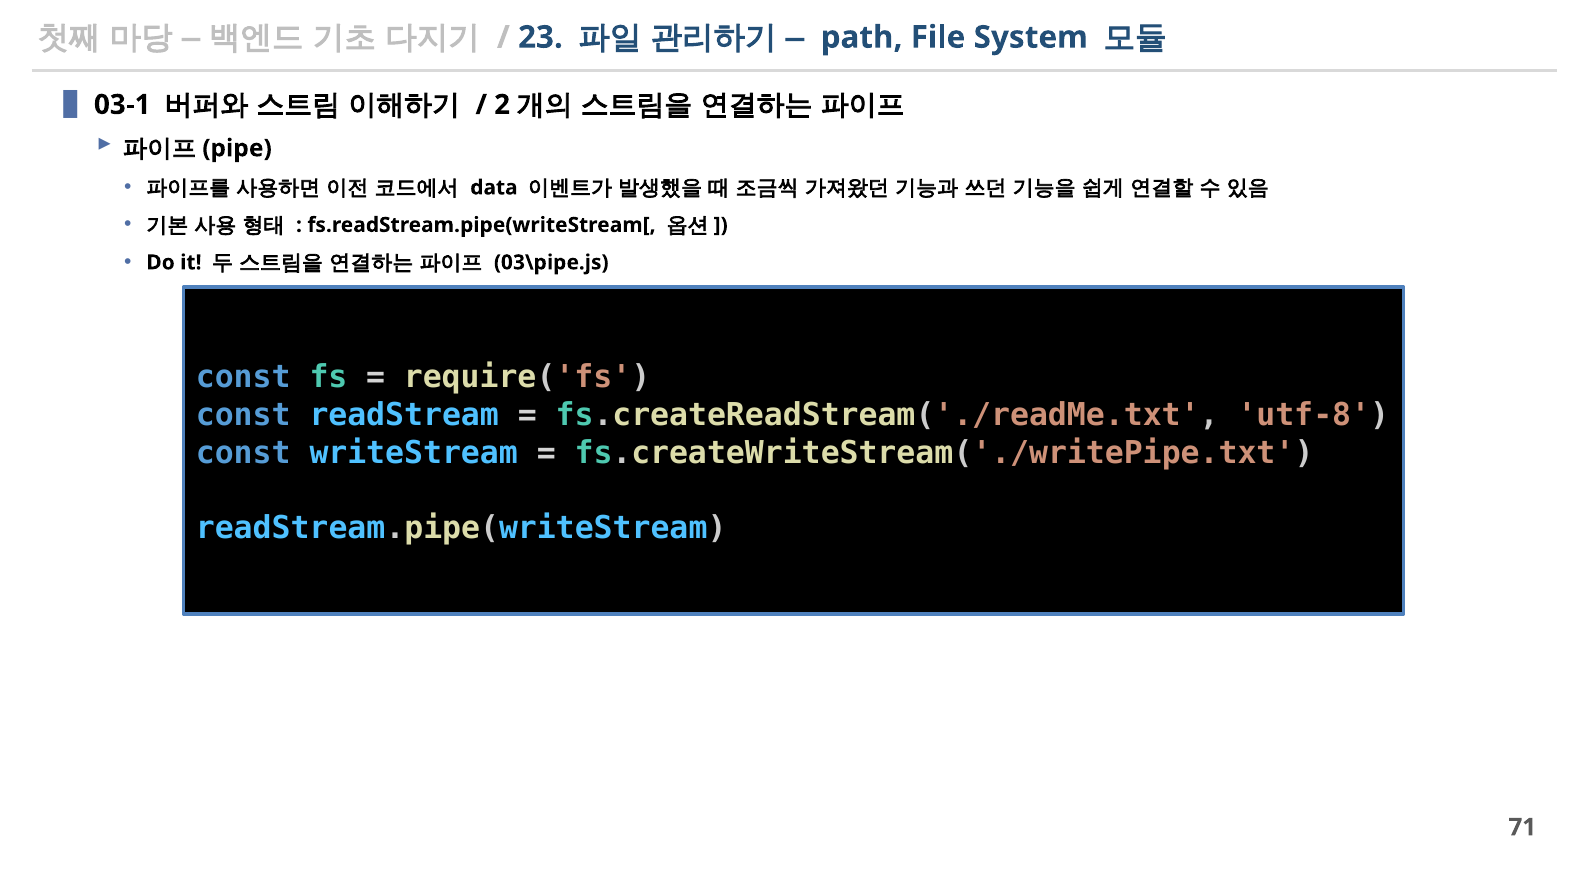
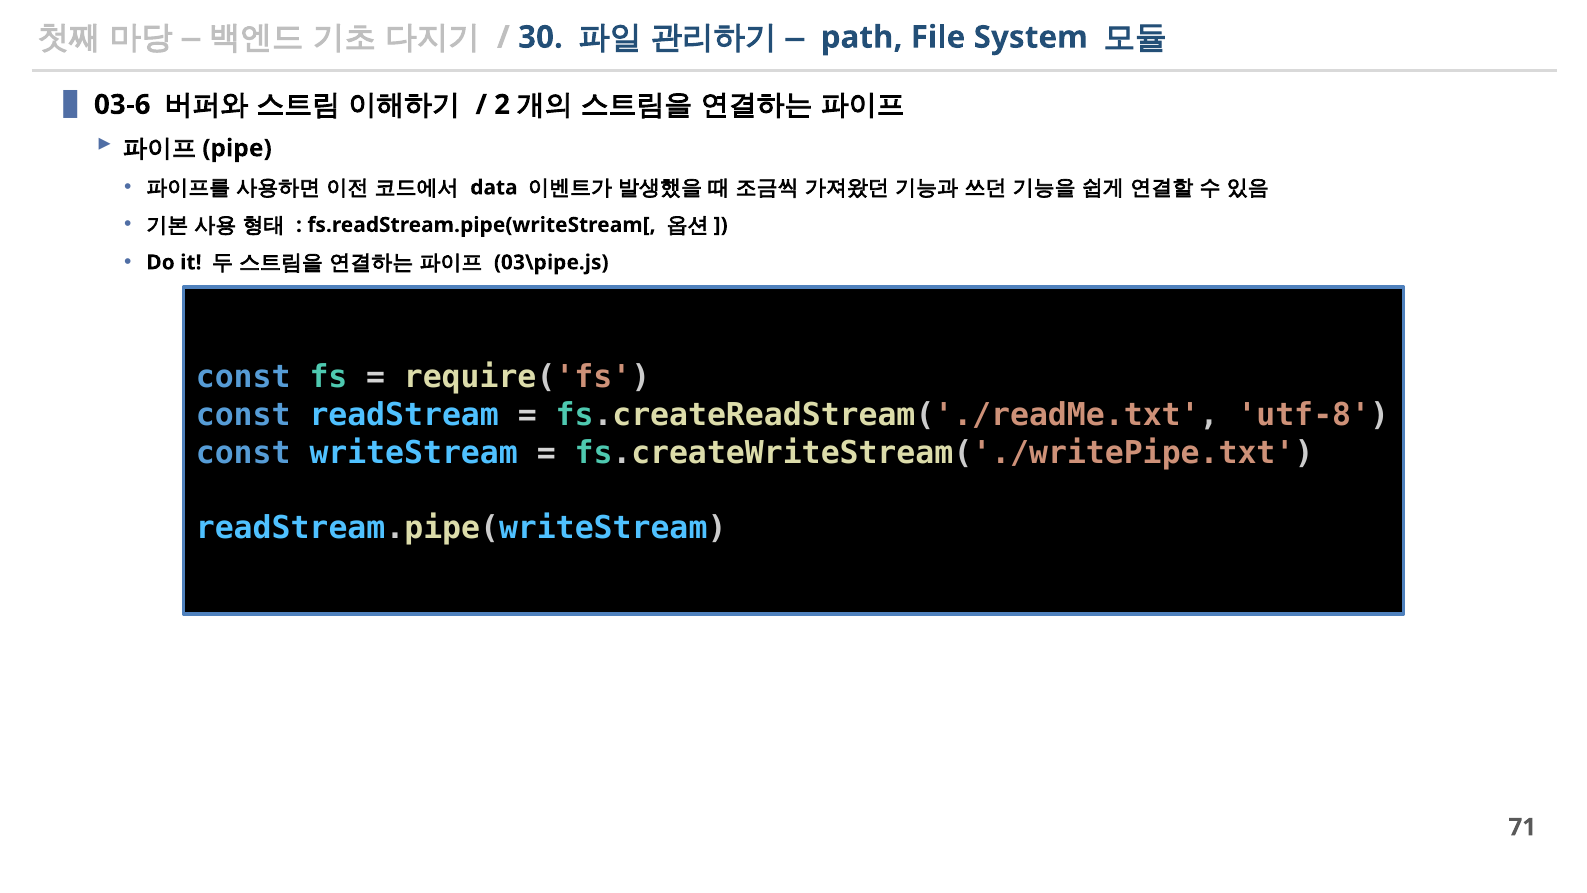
23: 23 -> 30
03-1: 03-1 -> 03-6
